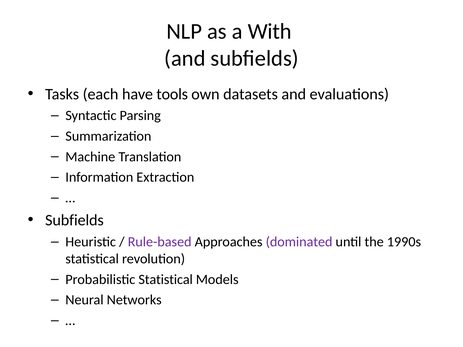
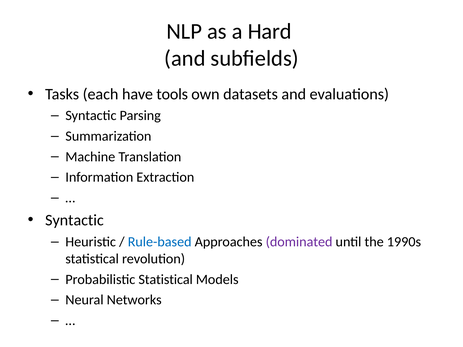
With: With -> Hard
Subfields at (74, 220): Subfields -> Syntactic
Rule-based colour: purple -> blue
